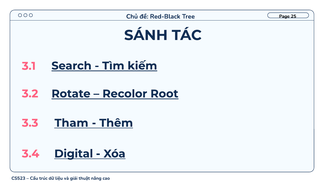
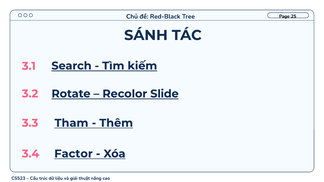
Root: Root -> Slide
Digital: Digital -> Factor
